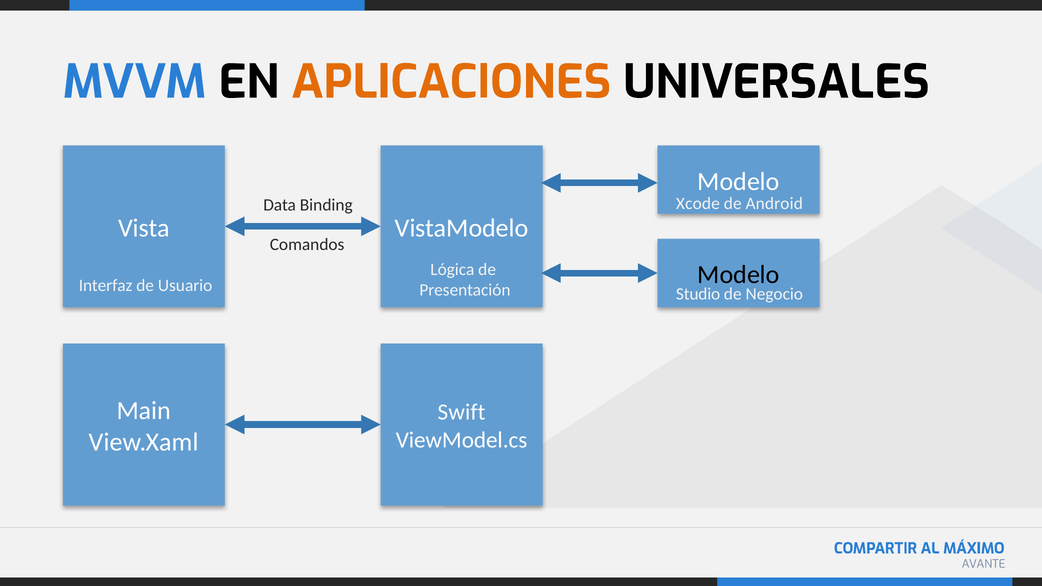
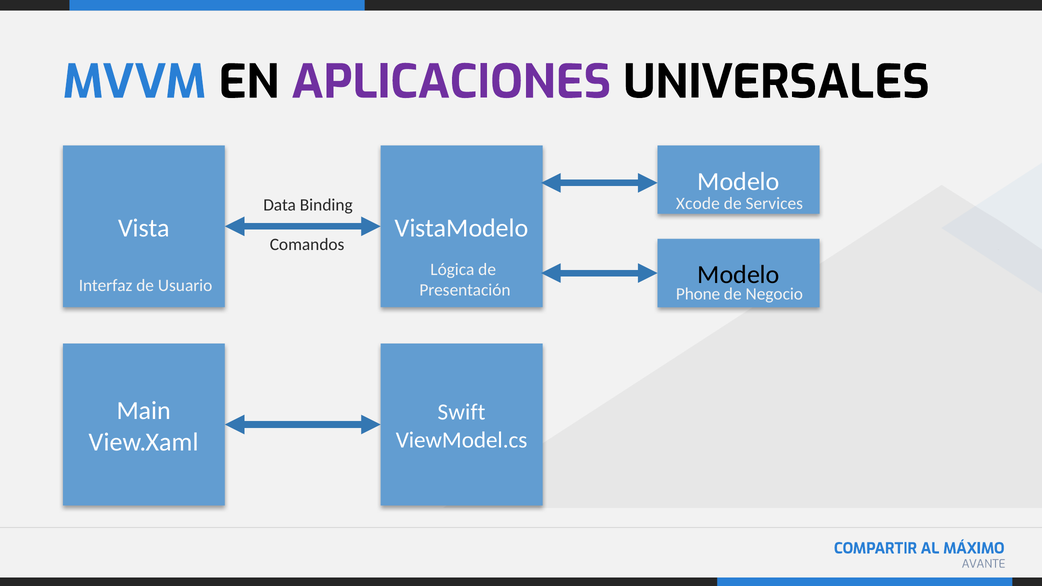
APLICACIONES colour: orange -> purple
Android: Android -> Services
Studio: Studio -> Phone
